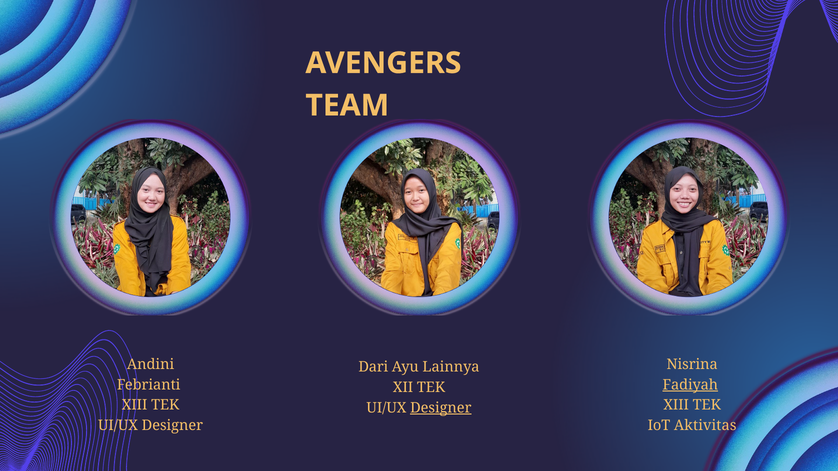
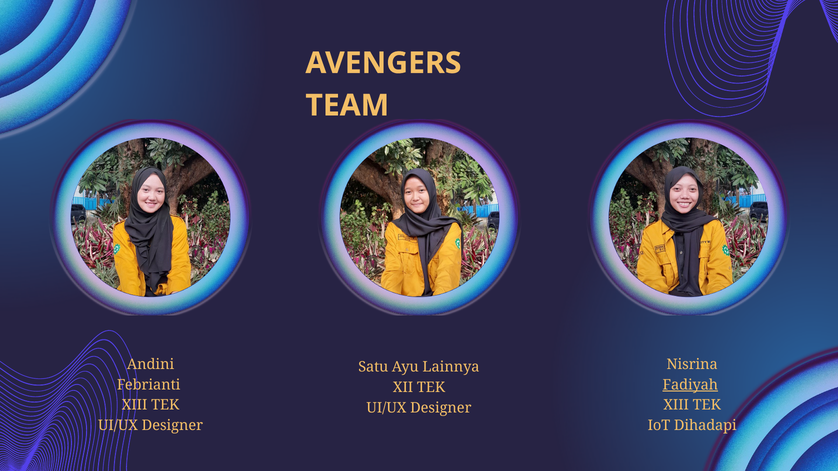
Dari: Dari -> Satu
Designer at (441, 408) underline: present -> none
Aktivitas: Aktivitas -> Dihadapi
